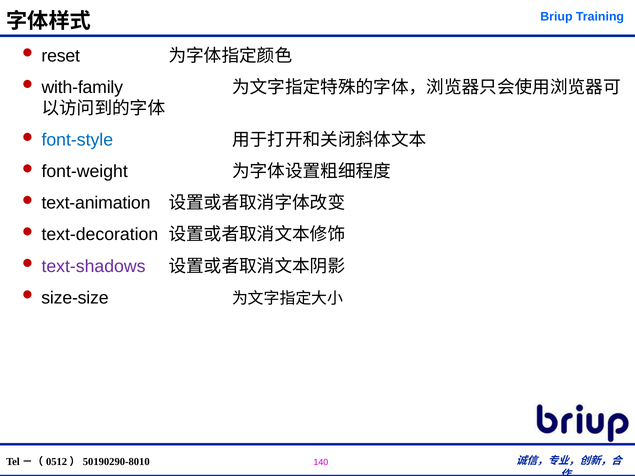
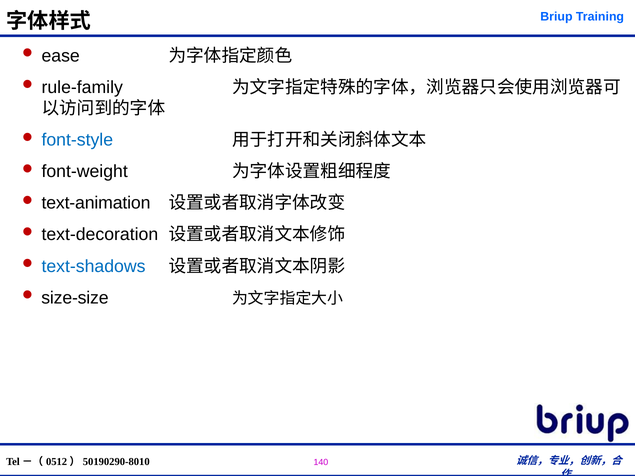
reset: reset -> ease
with-family: with-family -> rule-family
text-shadows colour: purple -> blue
